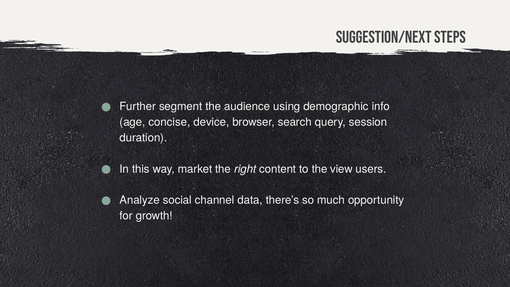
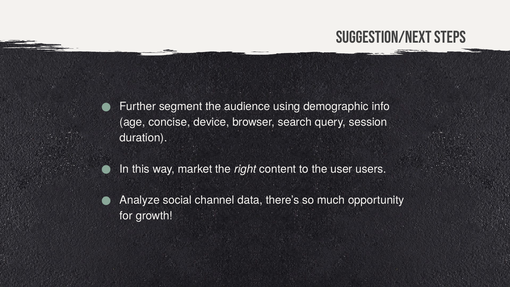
view: view -> user
